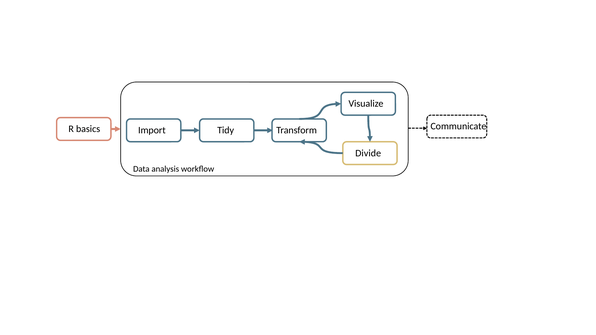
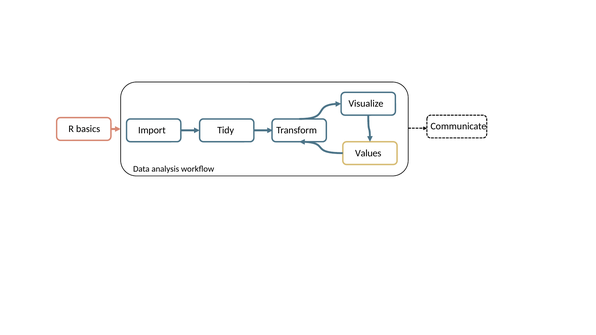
Divide: Divide -> Values
